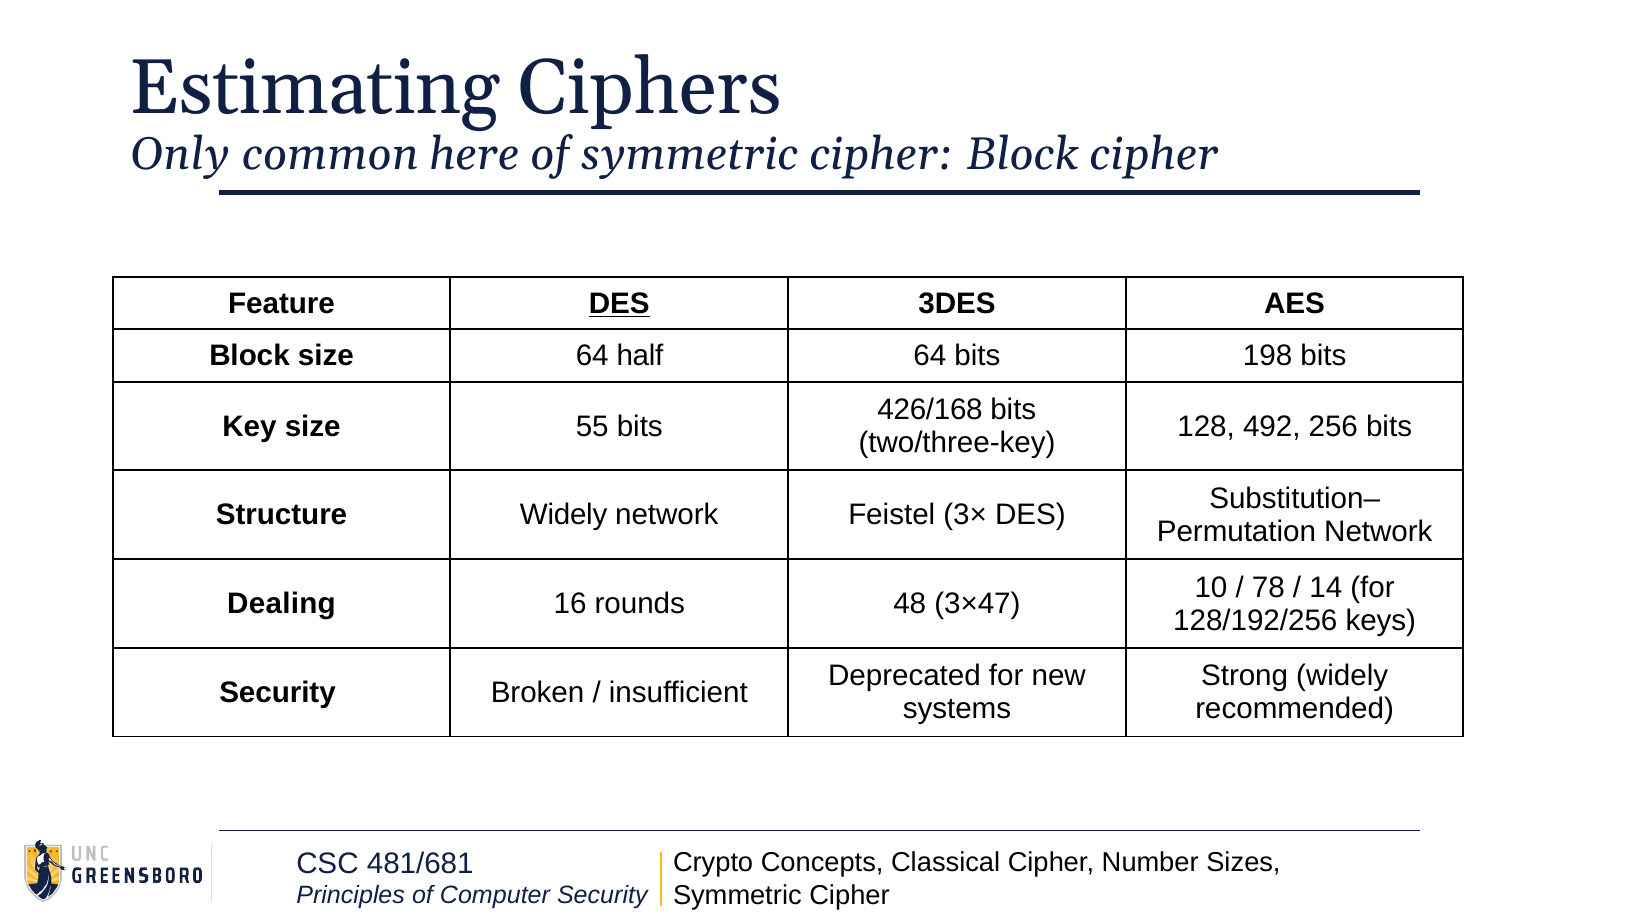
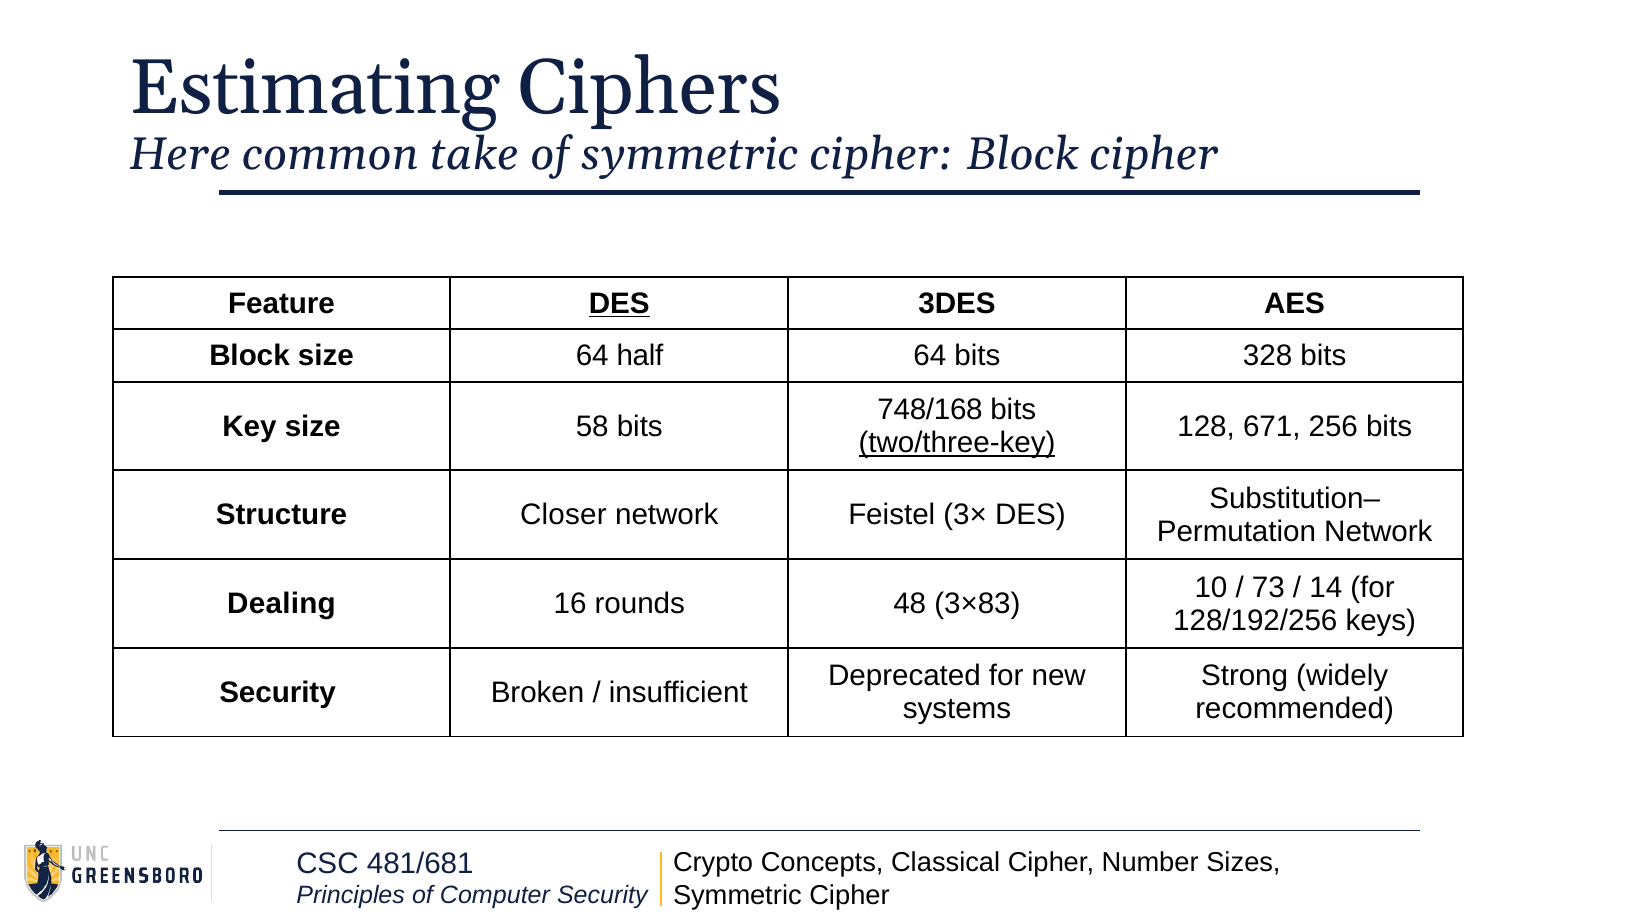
Only: Only -> Here
here: here -> take
198: 198 -> 328
426/168: 426/168 -> 748/168
55: 55 -> 58
492: 492 -> 671
two/three-key underline: none -> present
Structure Widely: Widely -> Closer
78: 78 -> 73
3×47: 3×47 -> 3×83
